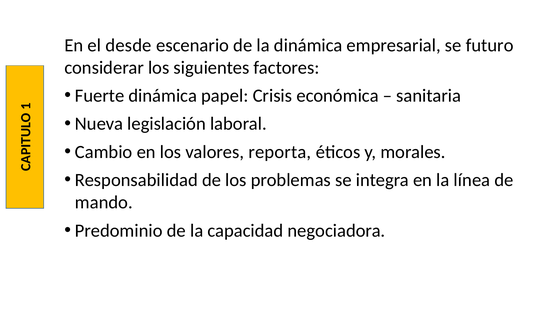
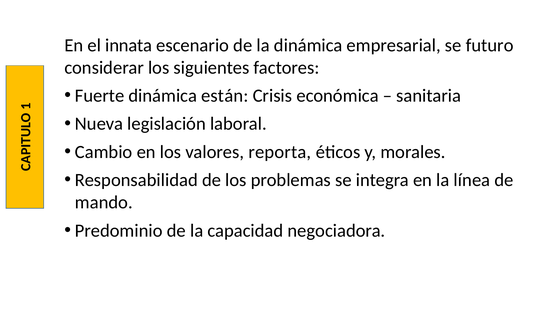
desde: desde -> innata
papel: papel -> están
